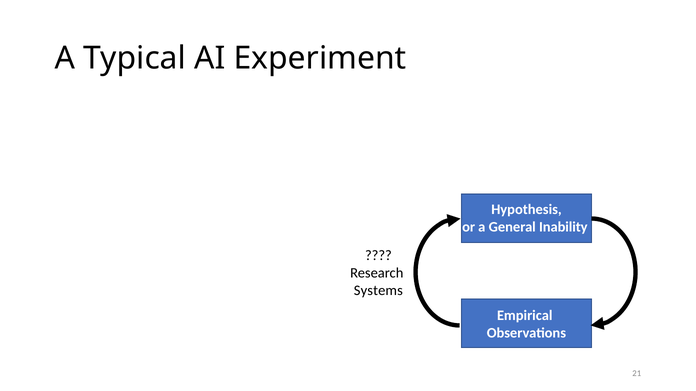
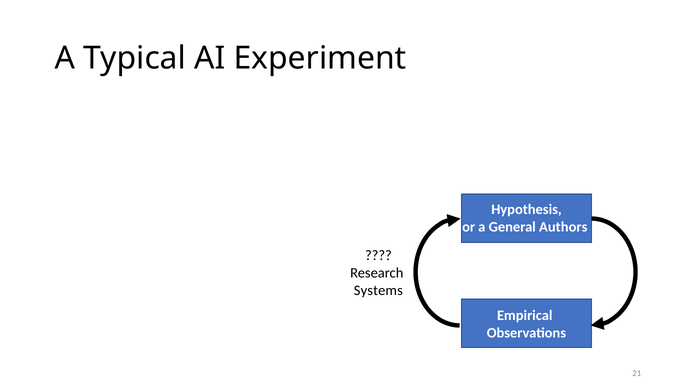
Inability: Inability -> Authors
